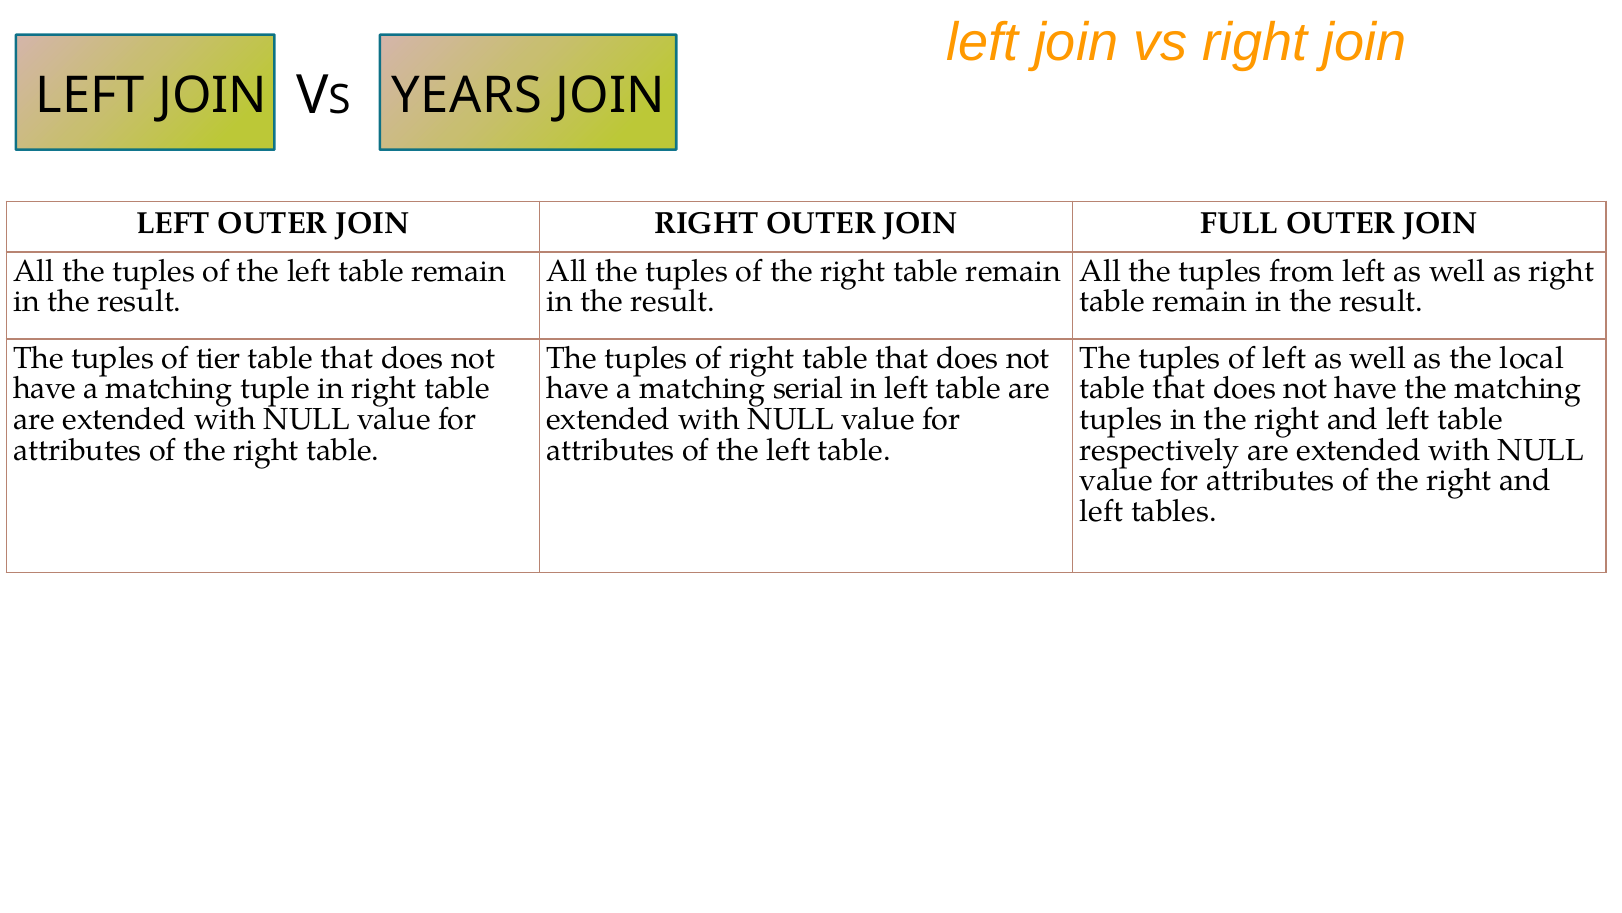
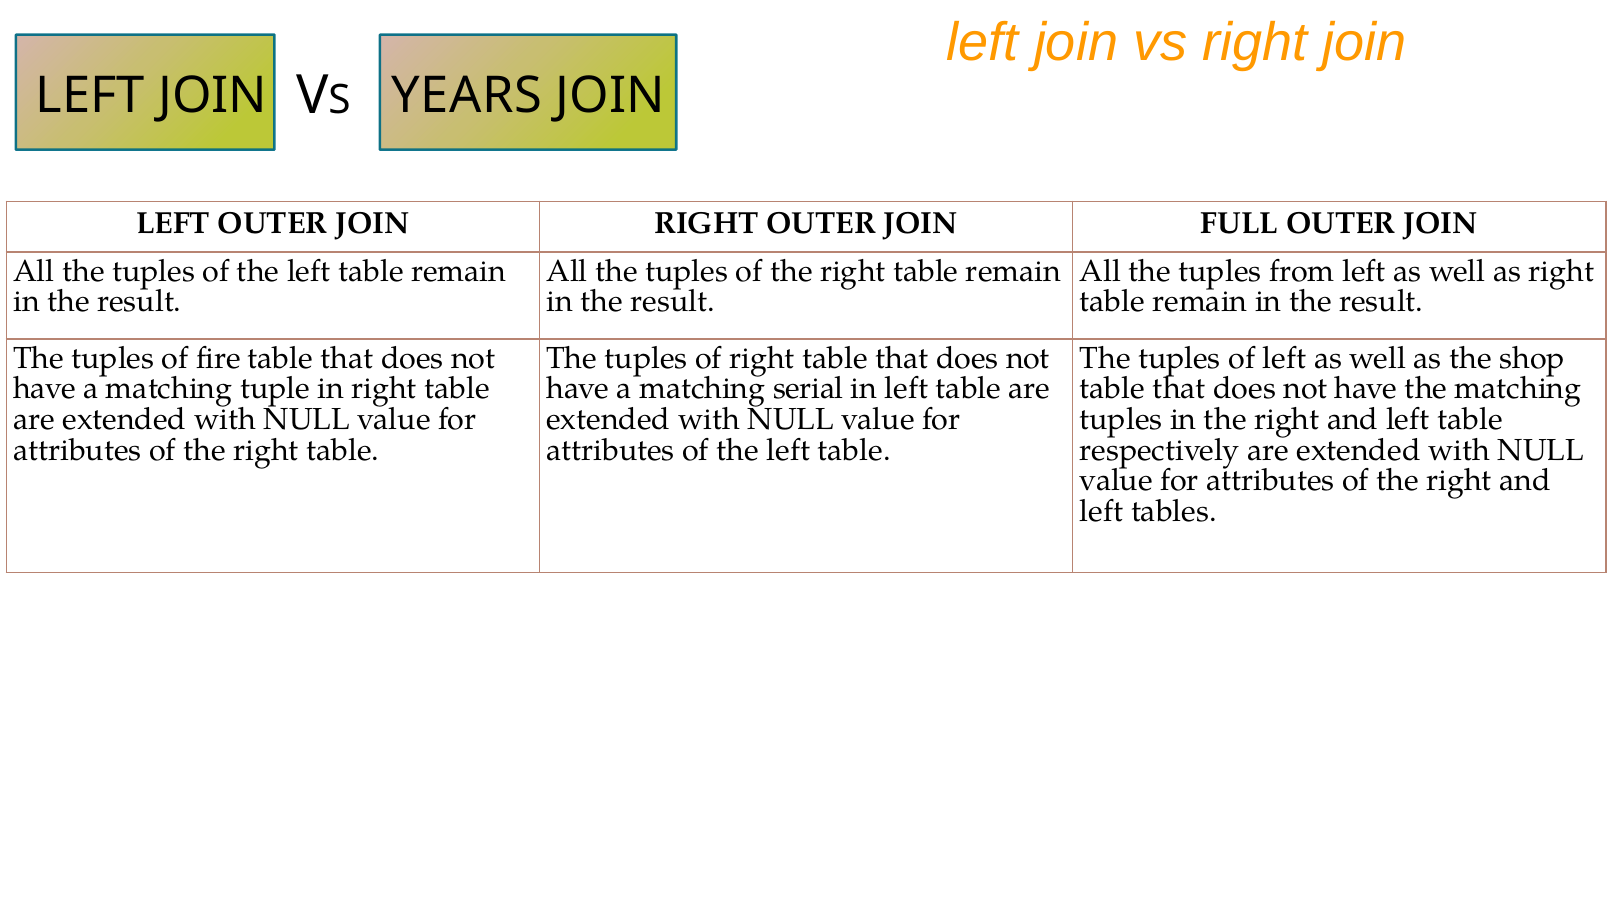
tier: tier -> fire
local: local -> shop
